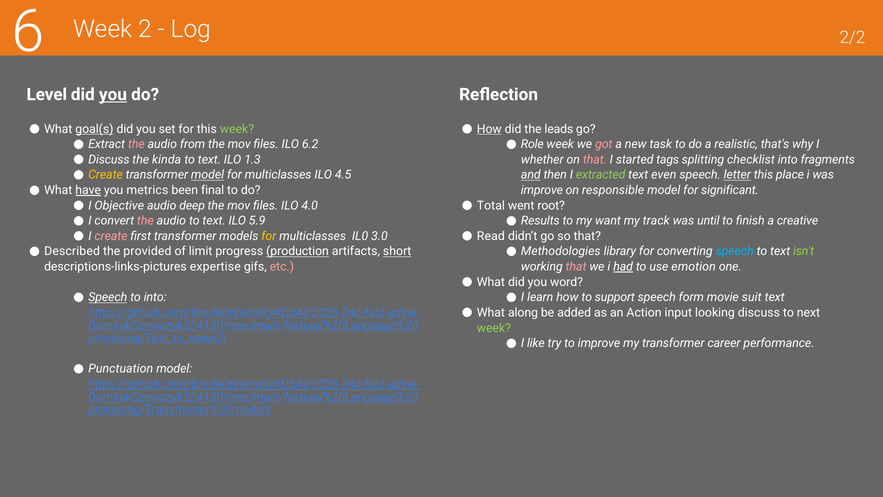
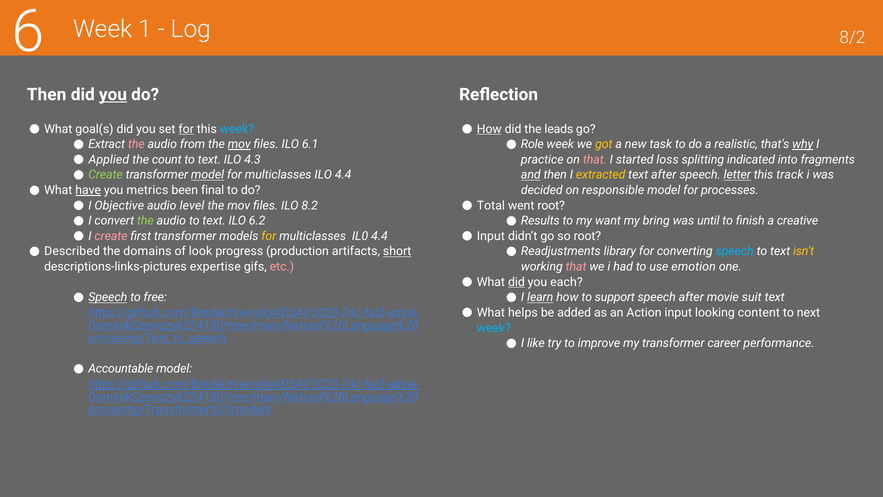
2: 2 -> 1
2/2: 2/2 -> 8/2
Level at (47, 94): Level -> Then
goal(s underline: present -> none
for at (186, 129) underline: none -> present
week at (237, 129) colour: light green -> light blue
mov at (239, 144) underline: none -> present
6.2: 6.2 -> 6.1
got colour: pink -> yellow
why underline: none -> present
Discuss at (109, 160): Discuss -> Applied
kinda: kinda -> count
1.3: 1.3 -> 4.3
whether: whether -> practice
tags: tags -> loss
checklist: checklist -> indicated
Create at (106, 175) colour: yellow -> light green
ILO 4.5: 4.5 -> 4.4
extracted colour: light green -> yellow
text even: even -> after
place: place -> track
improve at (542, 190): improve -> decided
significant: significant -> processes
deep: deep -> level
4.0: 4.0 -> 8.2
the at (145, 221) colour: pink -> light green
5.9: 5.9 -> 6.2
track: track -> bring
IL0 3.0: 3.0 -> 4.4
Read at (491, 236): Read -> Input
so that: that -> root
provided: provided -> domains
limit: limit -> look
production underline: present -> none
Methodologies: Methodologies -> Readjustments
isn't colour: light green -> yellow
had underline: present -> none
did at (516, 282) underline: none -> present
word: word -> each
to into: into -> free
learn underline: none -> present
speech form: form -> after
along: along -> helps
looking discuss: discuss -> content
week at (494, 328) colour: light green -> light blue
Punctuation: Punctuation -> Accountable
